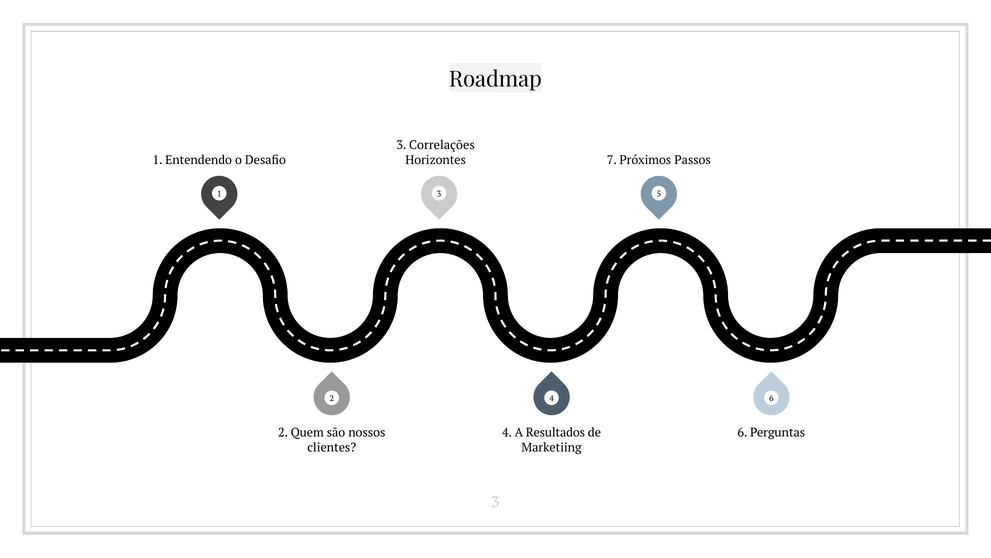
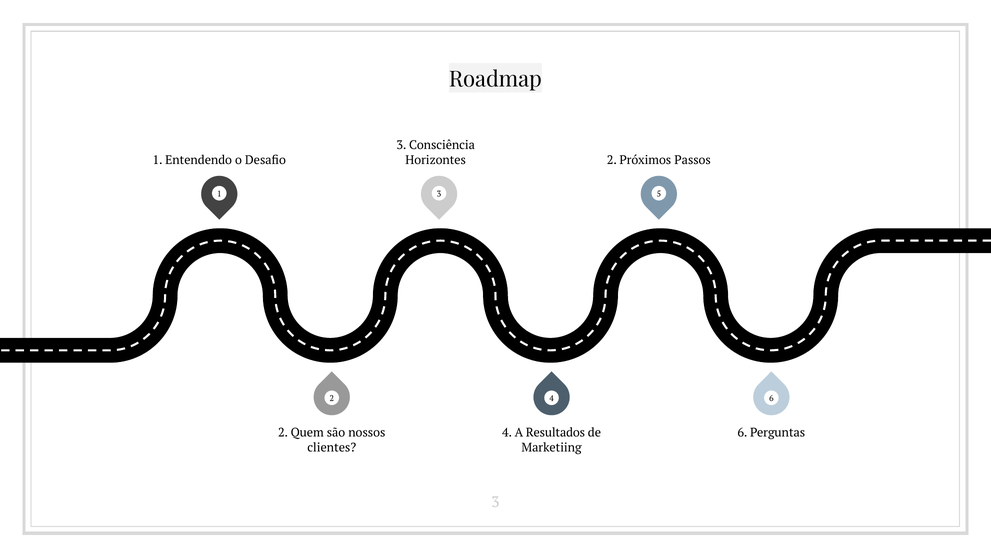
Correlações: Correlações -> Consciência
Horizontes 7: 7 -> 2
